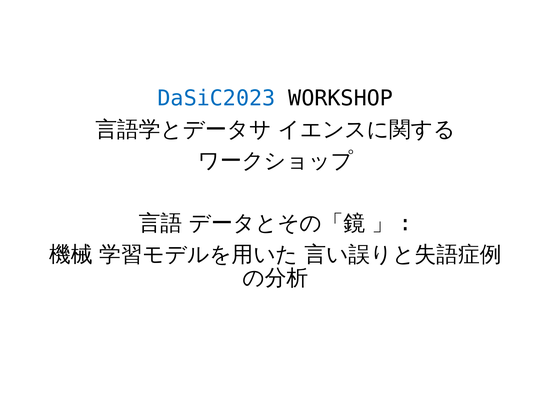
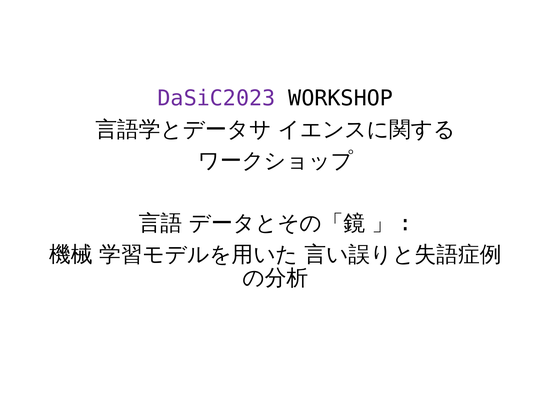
DaSiC2023 colour: blue -> purple
